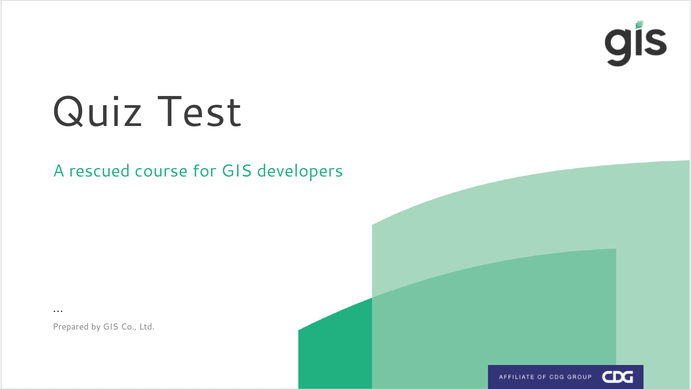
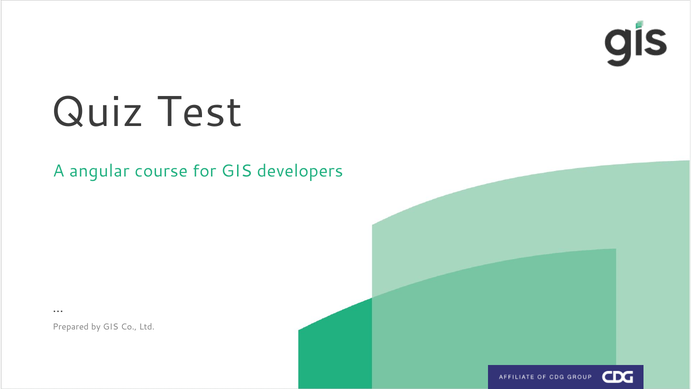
rescued: rescued -> angular
